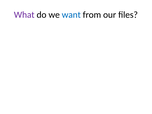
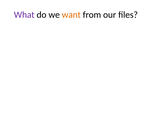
want colour: blue -> orange
